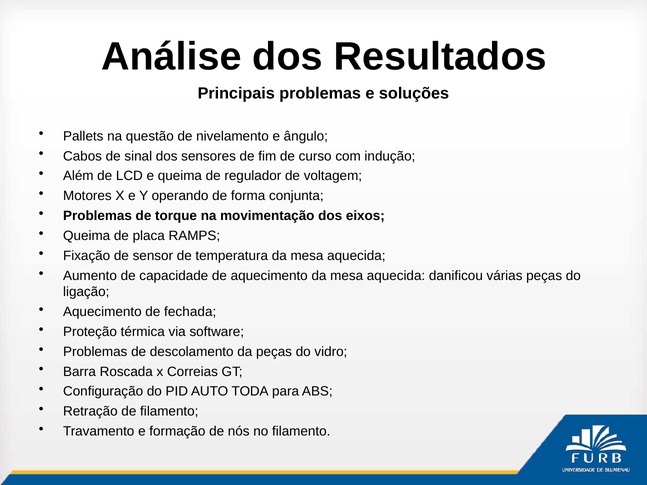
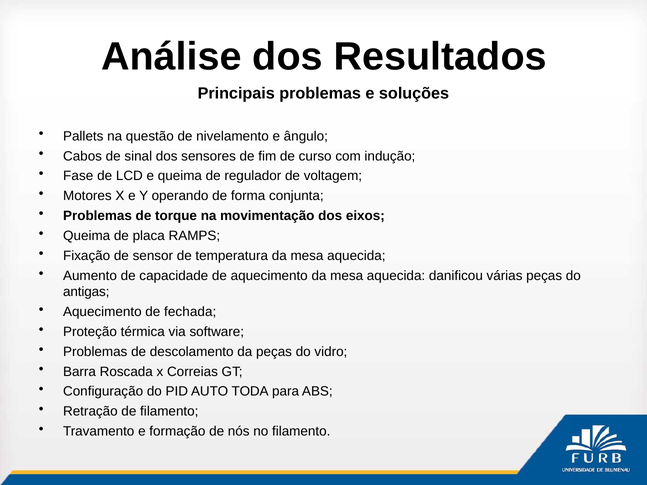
Além: Além -> Fase
ligação: ligação -> antigas
